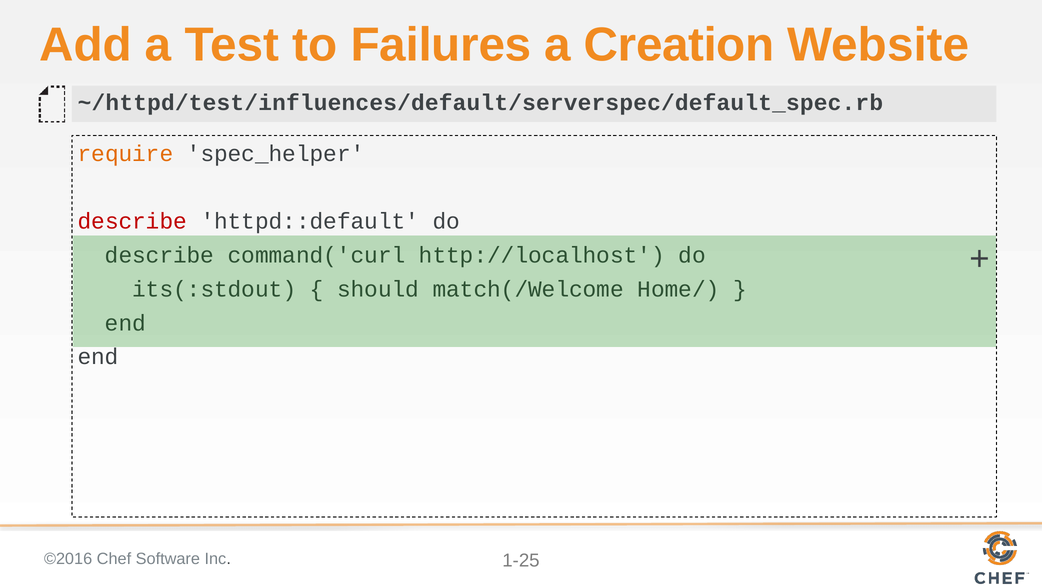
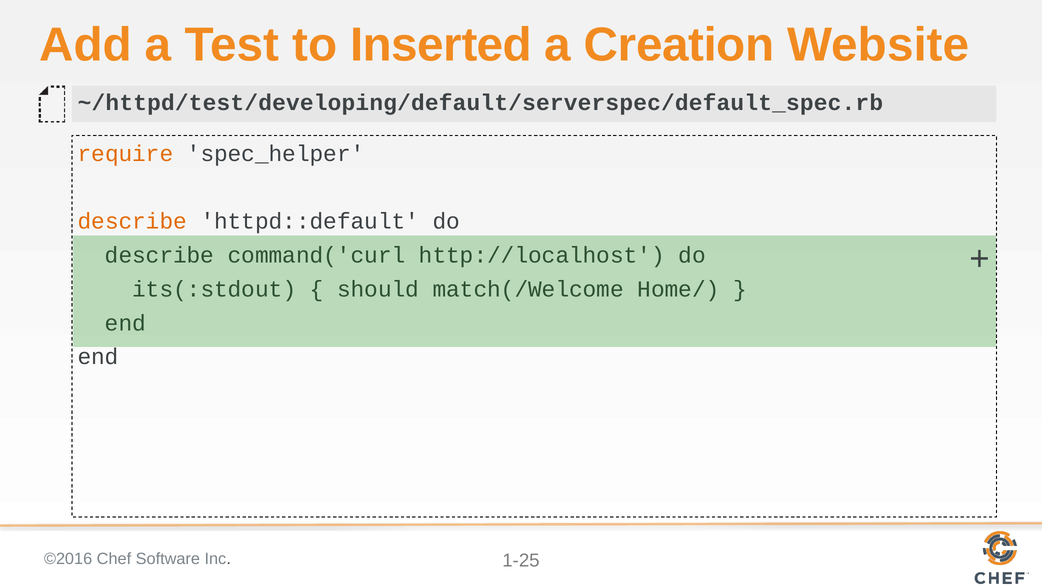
Failures: Failures -> Inserted
~/httpd/test/influences/default/serverspec/default_spec.rb: ~/httpd/test/influences/default/serverspec/default_spec.rb -> ~/httpd/test/developing/default/serverspec/default_spec.rb
describe at (132, 221) colour: red -> orange
